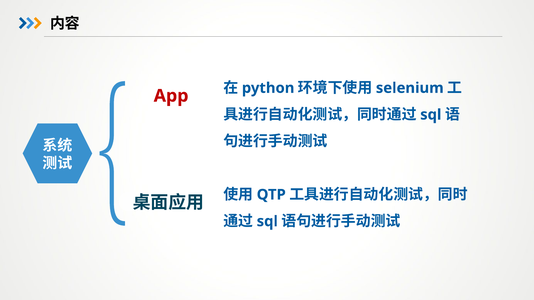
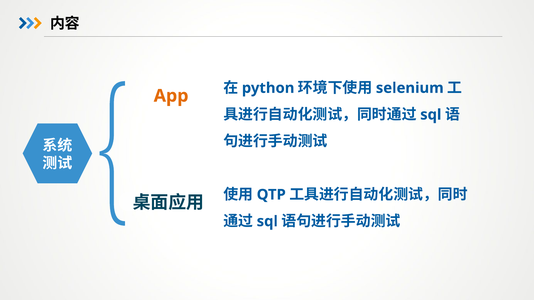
App colour: red -> orange
